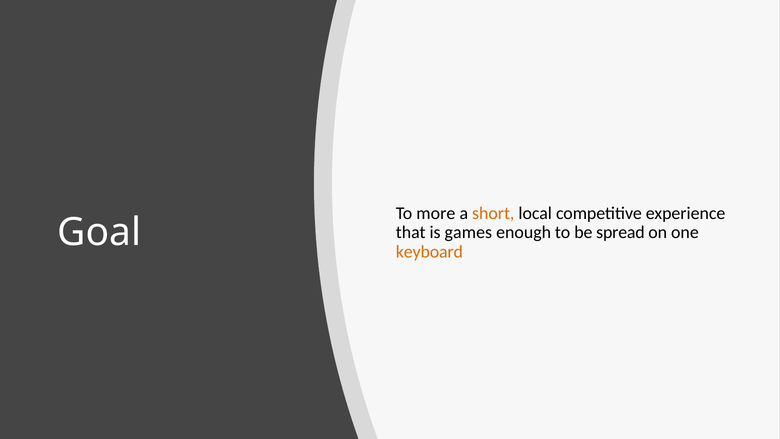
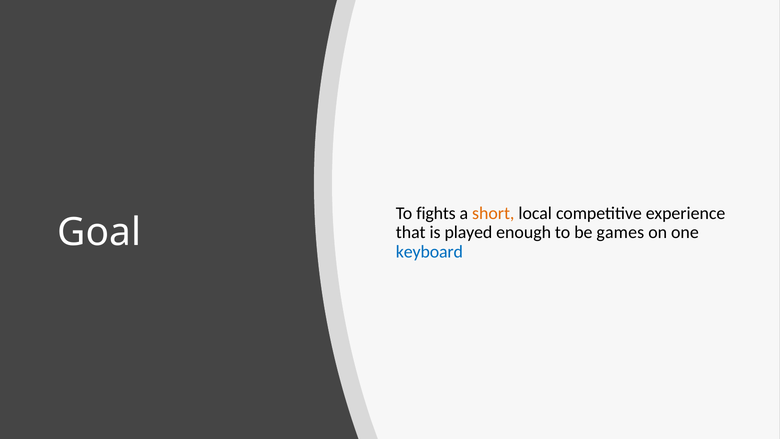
more: more -> fights
games: games -> played
spread: spread -> games
keyboard colour: orange -> blue
